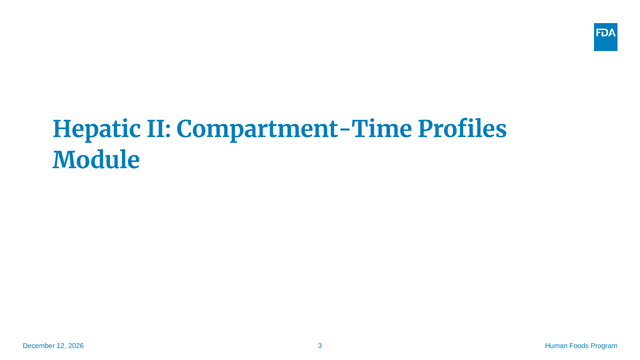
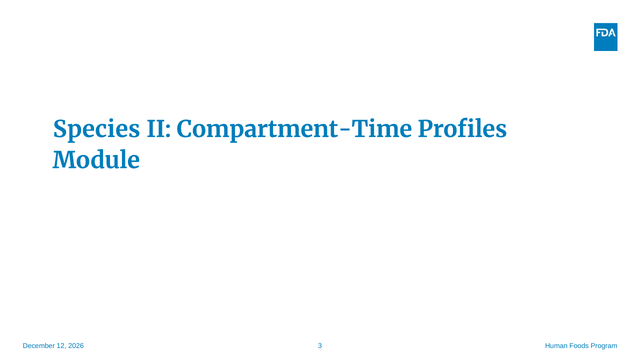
Hepatic: Hepatic -> Species
